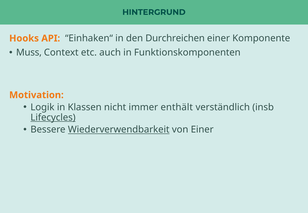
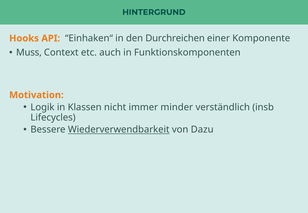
enthält: enthält -> minder
Lifecycles underline: present -> none
von Einer: Einer -> Dazu
